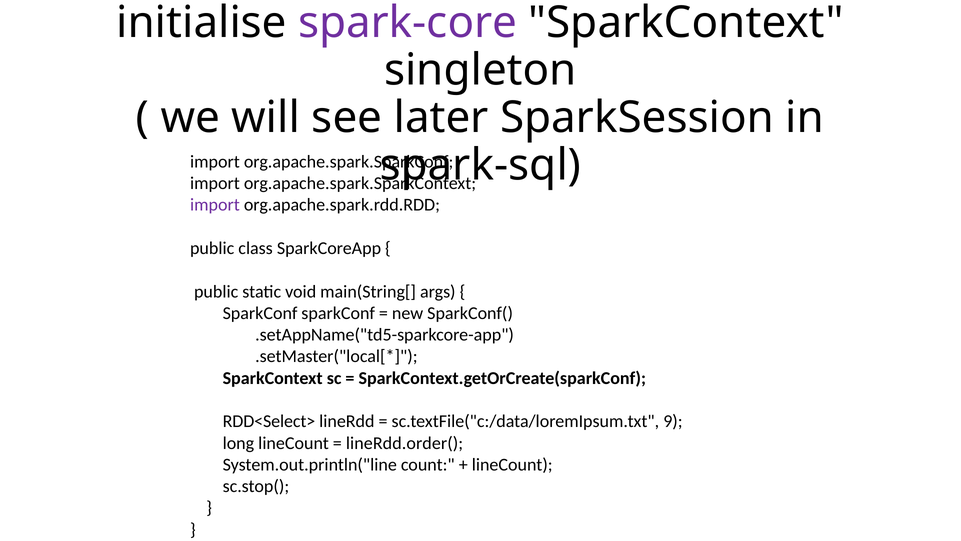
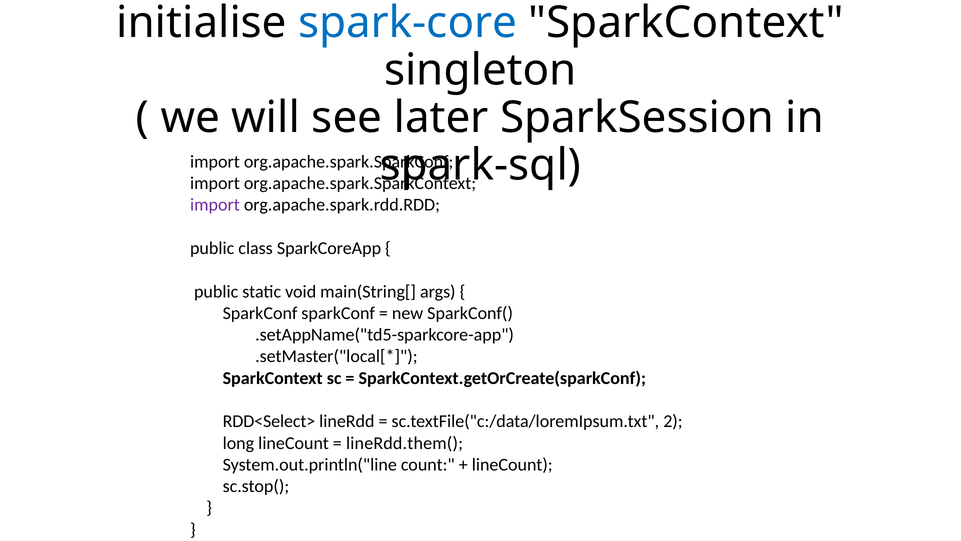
spark-core colour: purple -> blue
9: 9 -> 2
lineRdd.order(: lineRdd.order( -> lineRdd.them(
